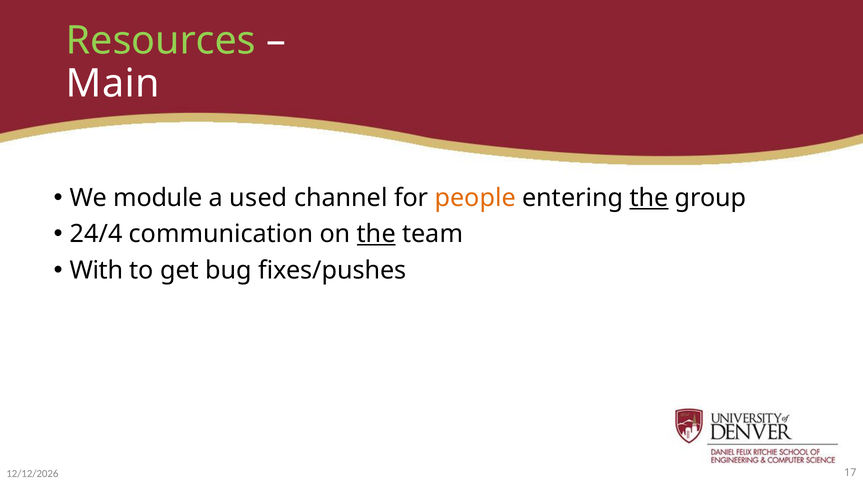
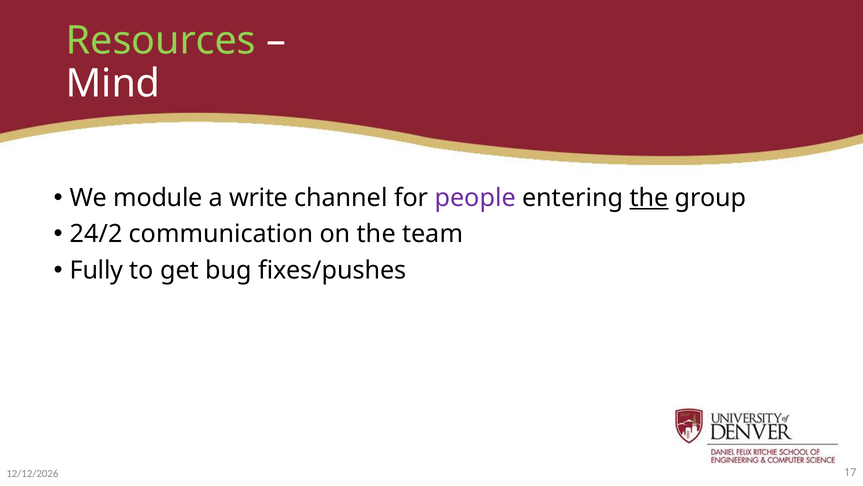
Main: Main -> Mind
used: used -> write
people colour: orange -> purple
24/4: 24/4 -> 24/2
the at (376, 234) underline: present -> none
With: With -> Fully
